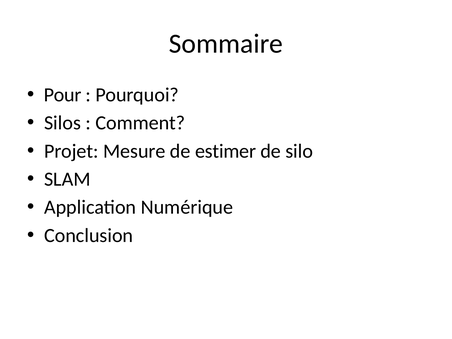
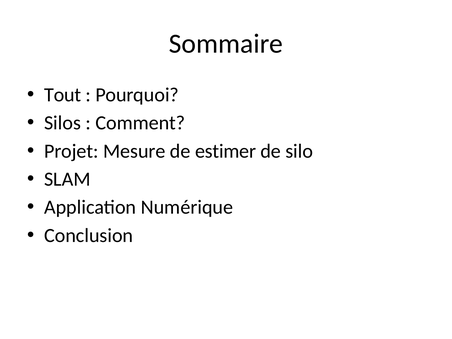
Pour: Pour -> Tout
